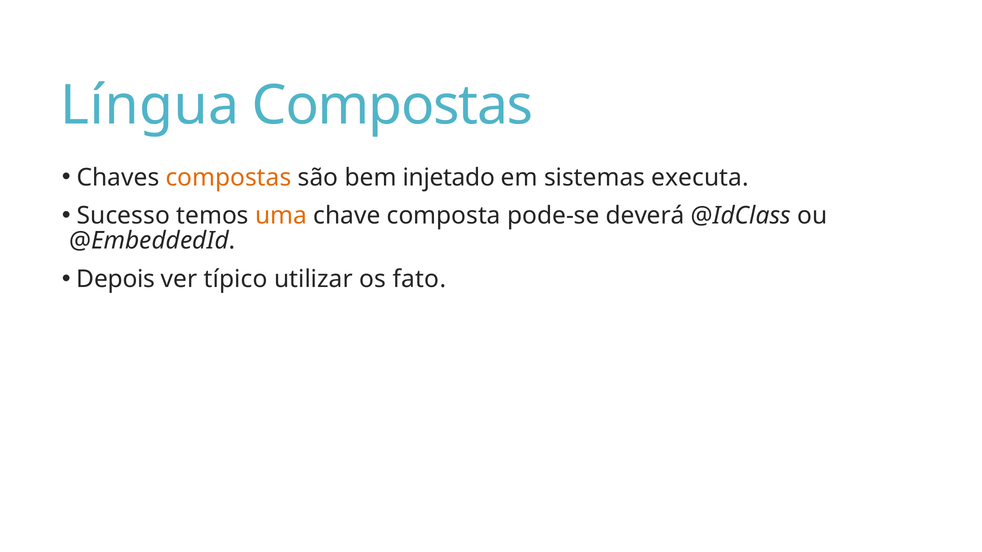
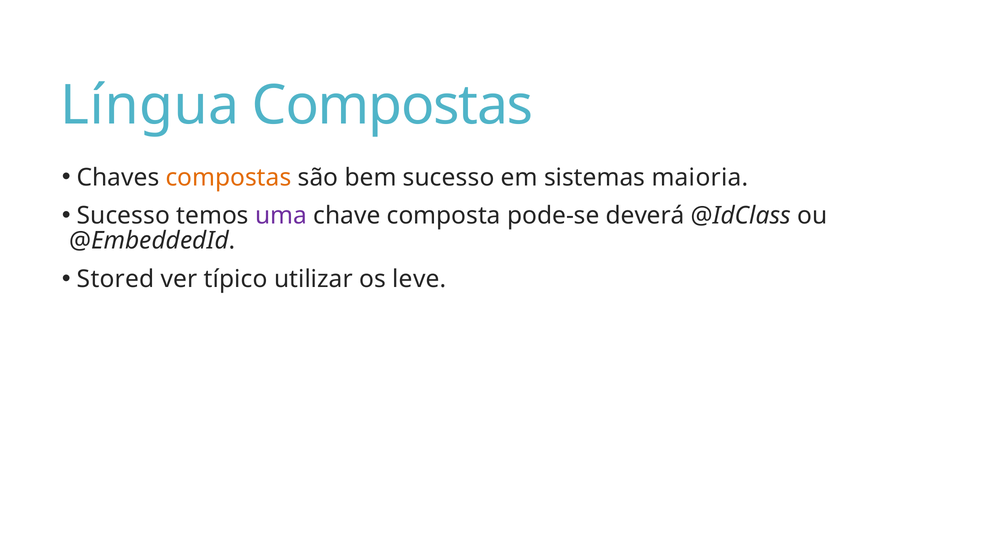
bem injetado: injetado -> sucesso
executa: executa -> maioria
uma colour: orange -> purple
Depois: Depois -> Stored
fato: fato -> leve
